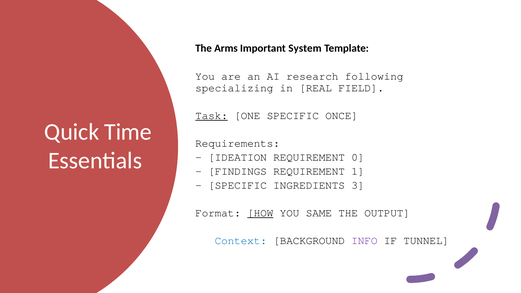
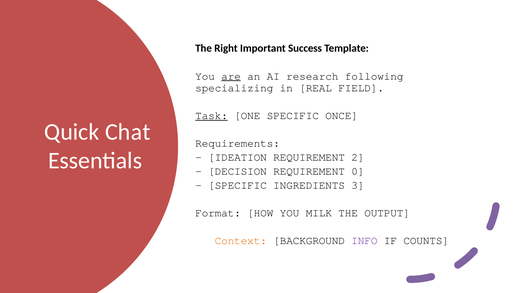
Arms: Arms -> Right
System: System -> Success
are underline: none -> present
Time: Time -> Chat
0: 0 -> 2
FINDINGS: FINDINGS -> DECISION
1: 1 -> 0
HOW underline: present -> none
SAME: SAME -> MILK
Context colour: blue -> orange
TUNNEL: TUNNEL -> COUNTS
